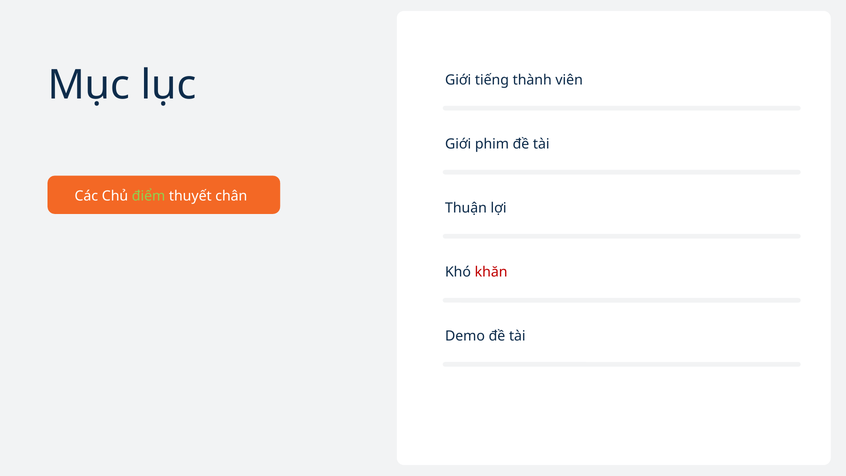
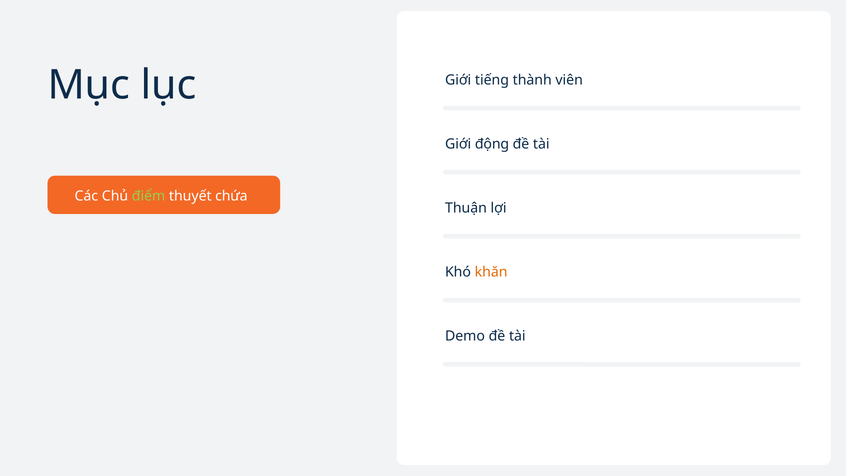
phim: phim -> động
chân: chân -> chứa
khăn colour: red -> orange
